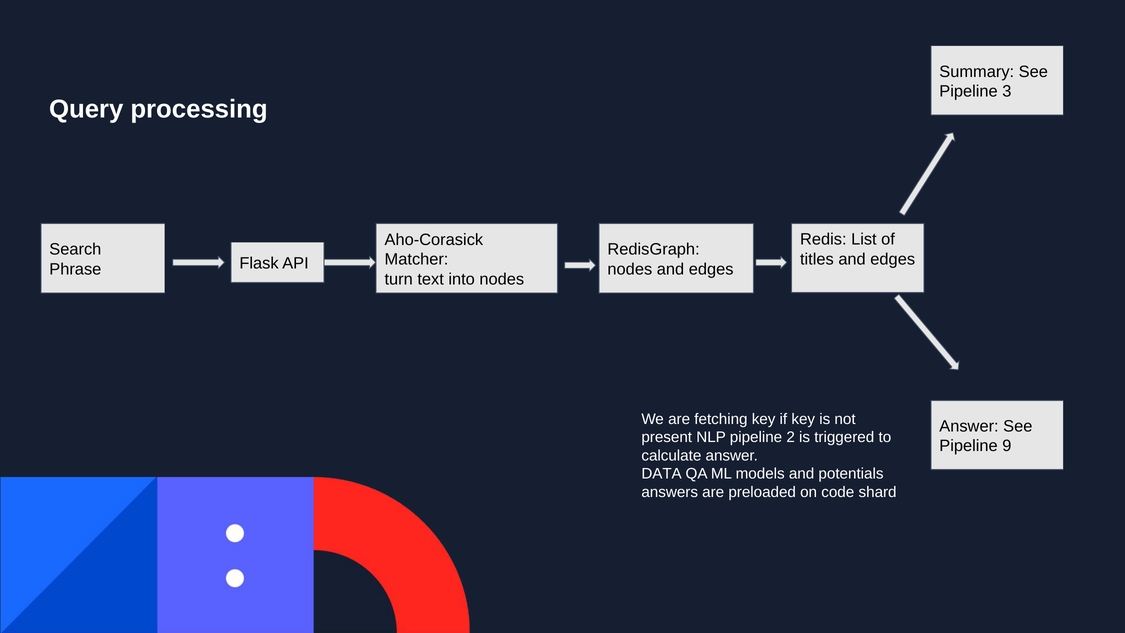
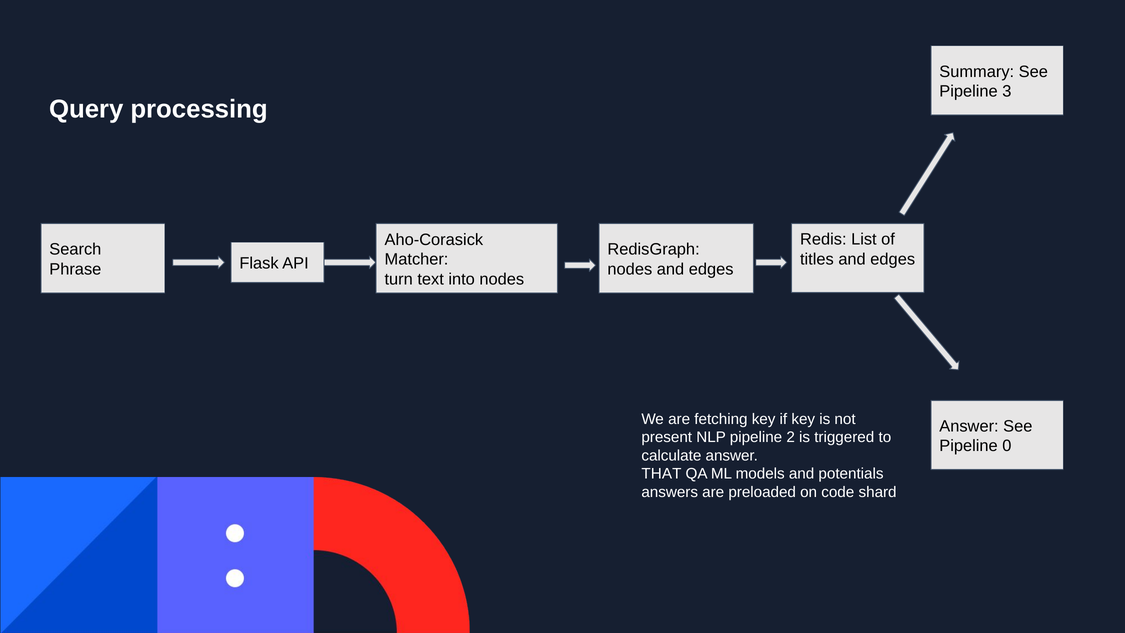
9: 9 -> 0
DATA: DATA -> THAT
